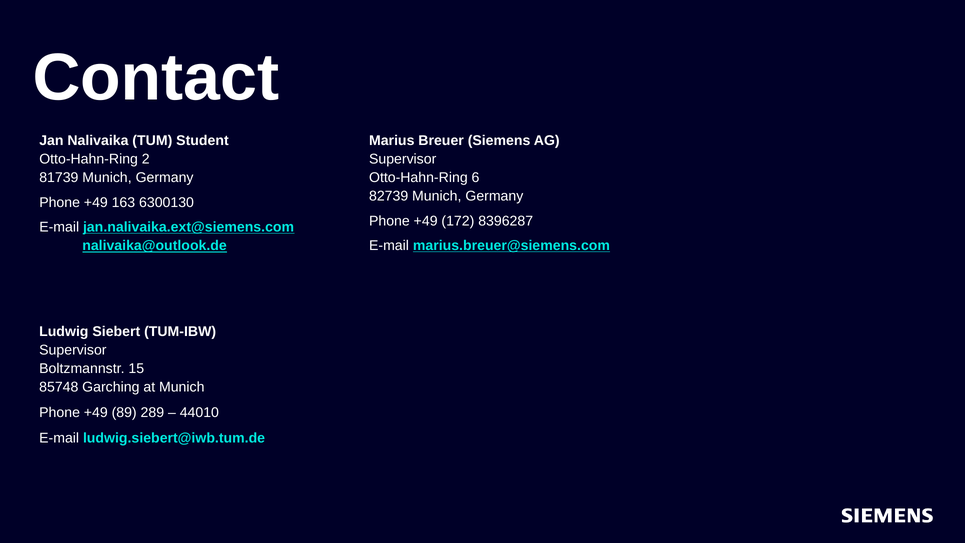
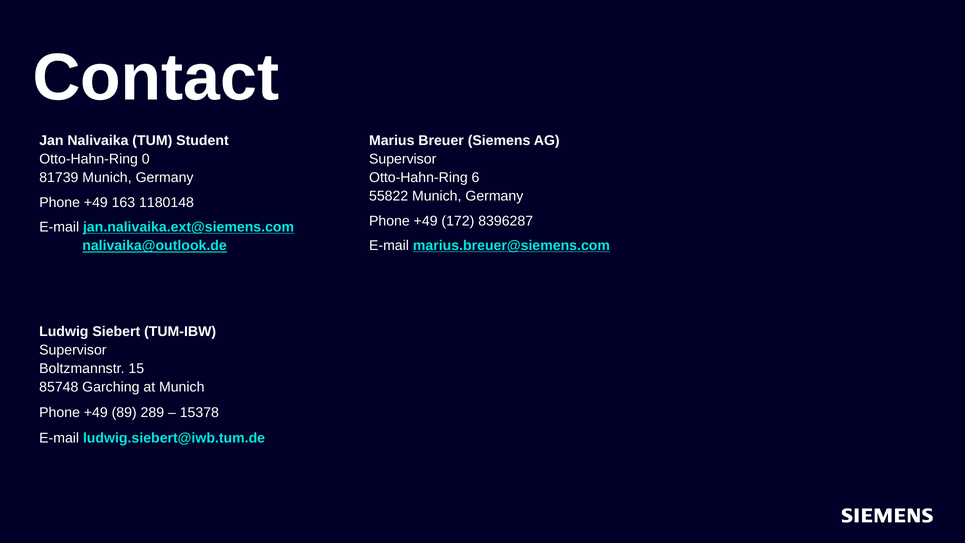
2: 2 -> 0
82739: 82739 -> 55822
6300130: 6300130 -> 1180148
44010: 44010 -> 15378
